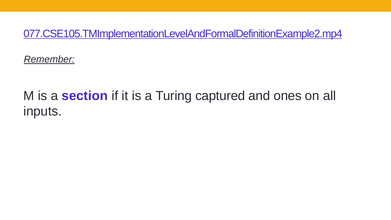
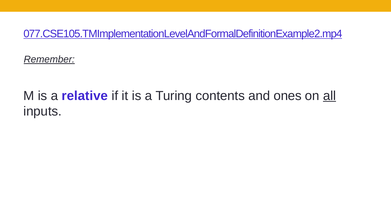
section: section -> relative
captured: captured -> contents
all underline: none -> present
